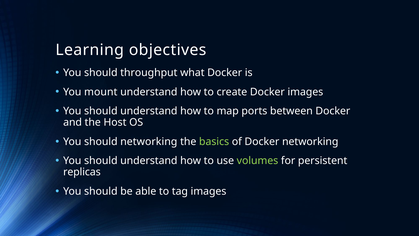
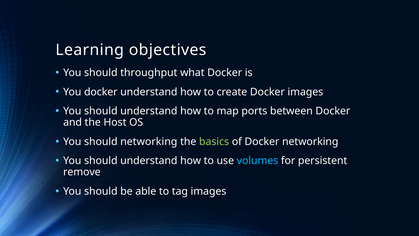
You mount: mount -> docker
volumes colour: light green -> light blue
replicas: replicas -> remove
